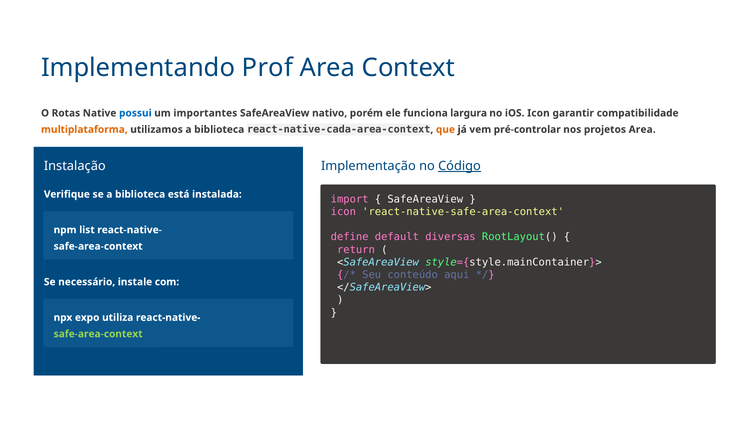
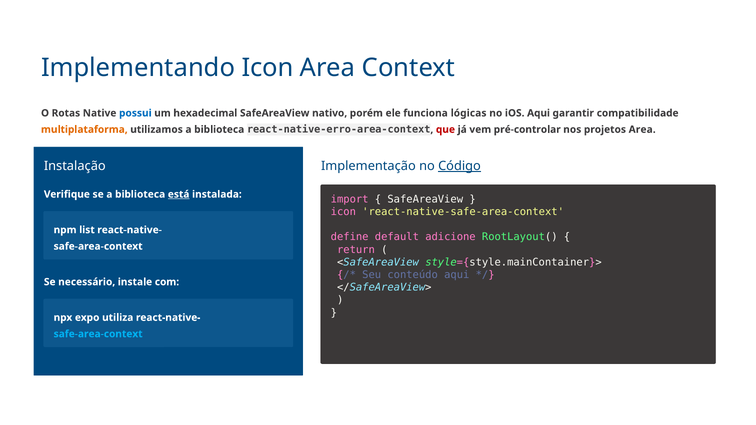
Implementando Prof: Prof -> Icon
importantes: importantes -> hexadecimal
largura: largura -> lógicas
iOS Icon: Icon -> Aqui
react-native-cada-area-context: react-native-cada-area-context -> react-native-erro-area-context
que colour: orange -> red
está underline: none -> present
diversas: diversas -> adicione
safe-area-context at (98, 334) colour: light green -> light blue
